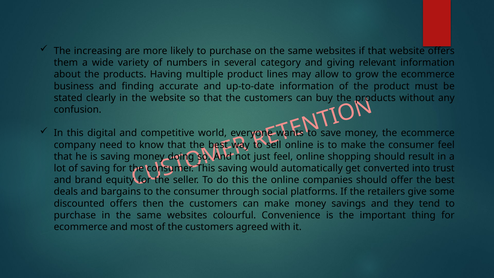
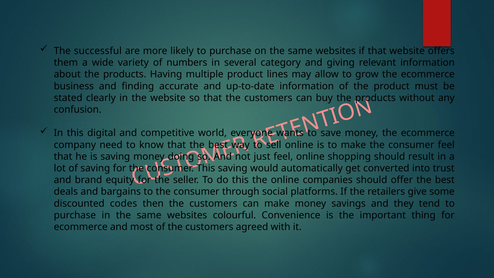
increasing: increasing -> successful
discounted offers: offers -> codes
